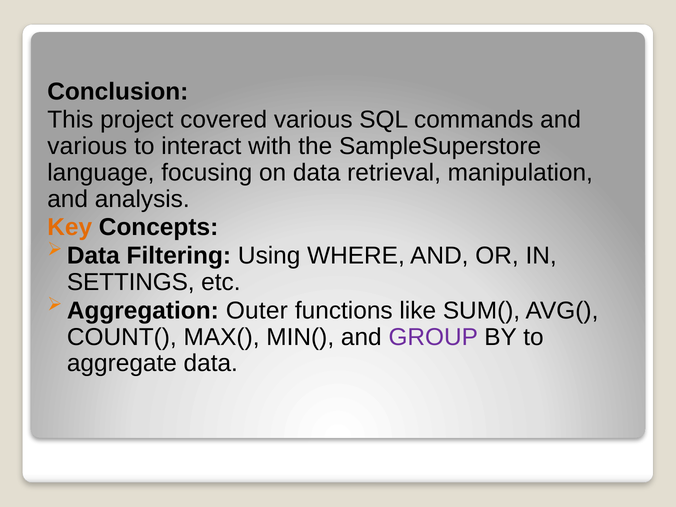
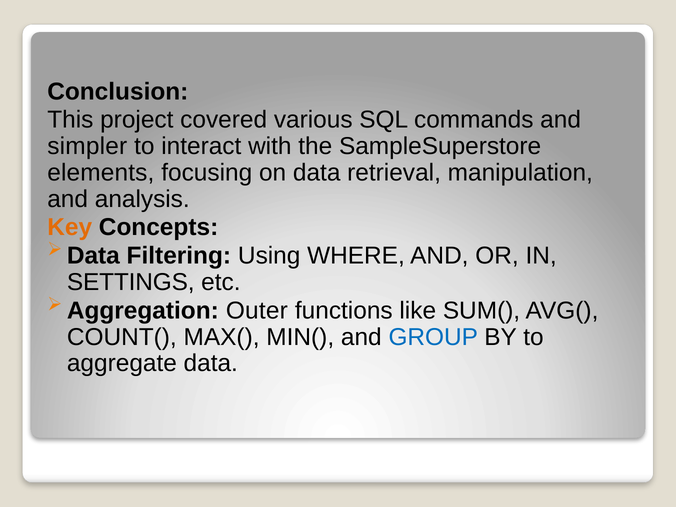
various at (87, 146): various -> simpler
language: language -> elements
GROUP colour: purple -> blue
